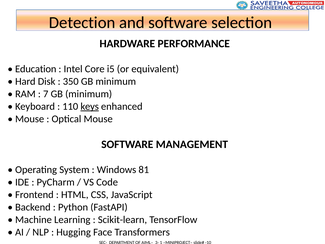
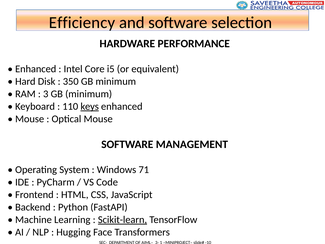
Detection: Detection -> Efficiency
Education at (36, 69): Education -> Enhanced
7: 7 -> 3
81: 81 -> 71
Scikit-learn underline: none -> present
